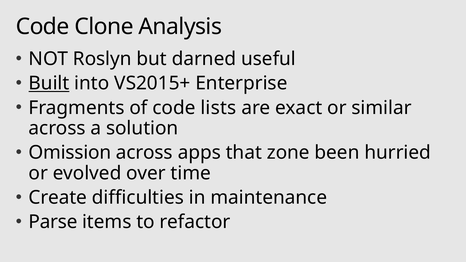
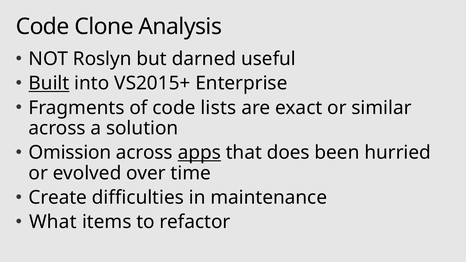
apps underline: none -> present
zone: zone -> does
Parse: Parse -> What
